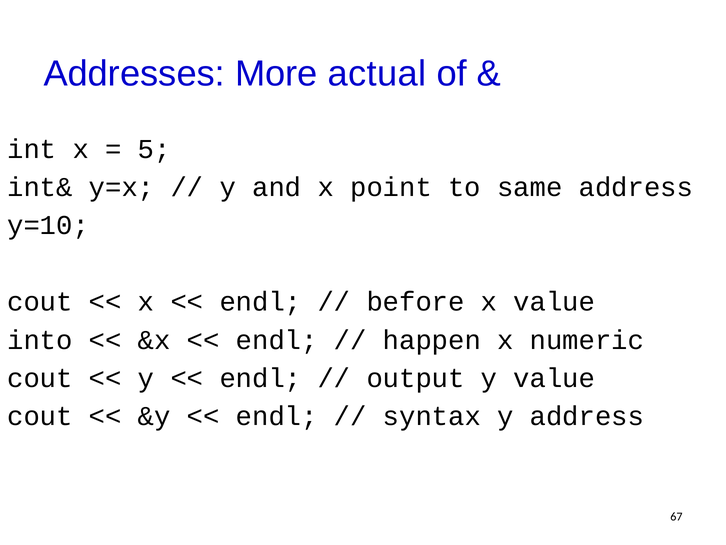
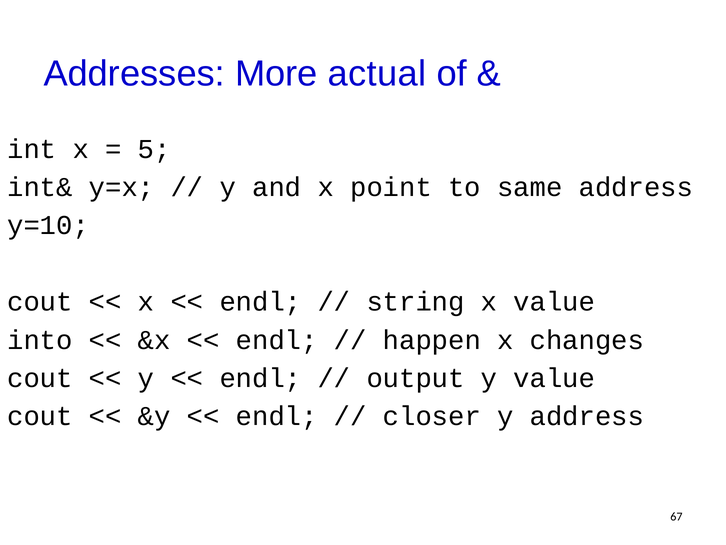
before: before -> string
numeric: numeric -> changes
syntax: syntax -> closer
